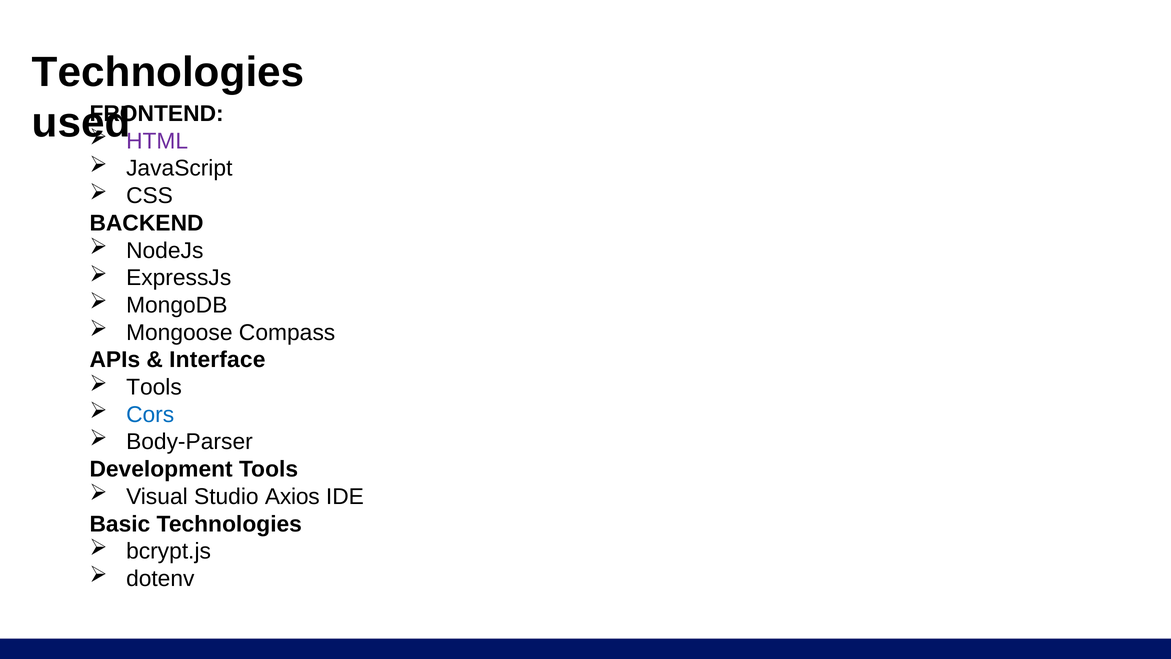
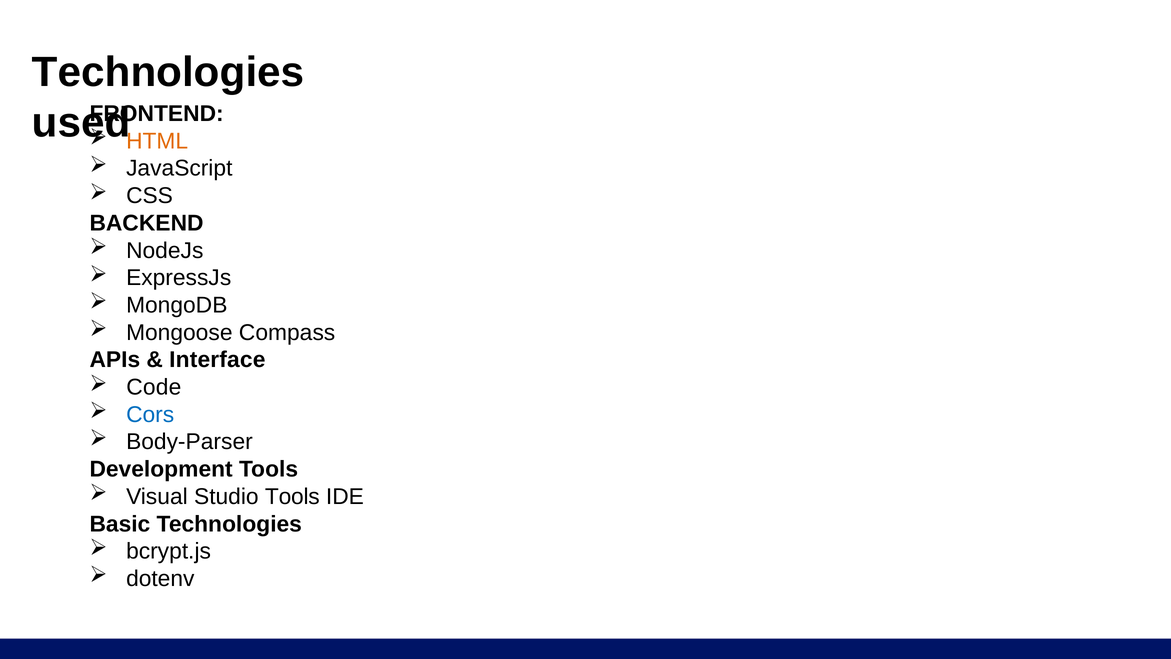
HTML colour: purple -> orange
Tools at (154, 387): Tools -> Code
Studio Axios: Axios -> Tools
